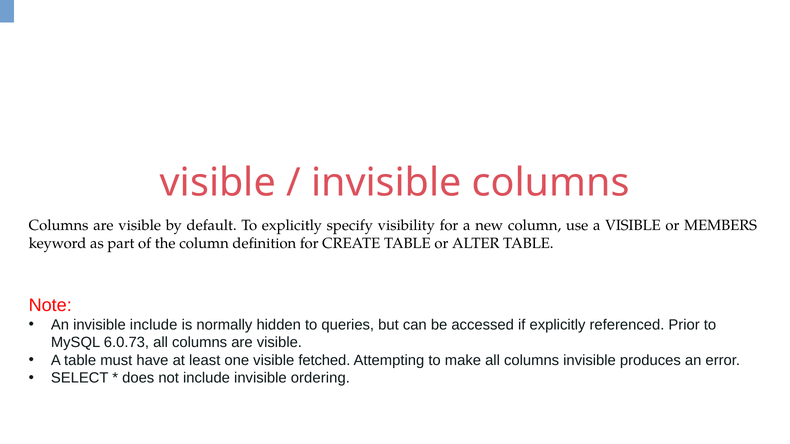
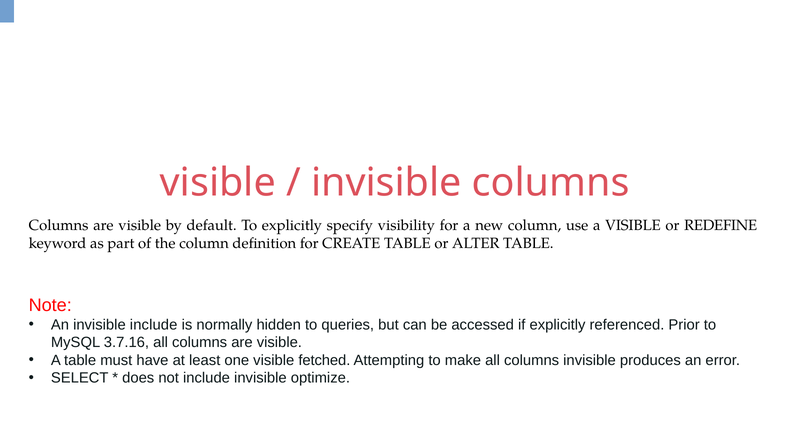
MEMBERS: MEMBERS -> REDEFINE
6.0.73: 6.0.73 -> 3.7.16
ordering: ordering -> optimize
